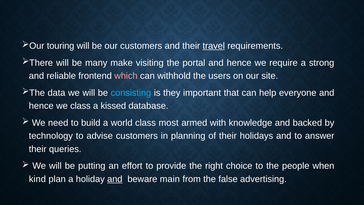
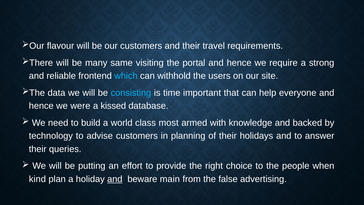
touring: touring -> flavour
travel underline: present -> none
make: make -> same
which colour: pink -> light blue
they: they -> time
we class: class -> were
